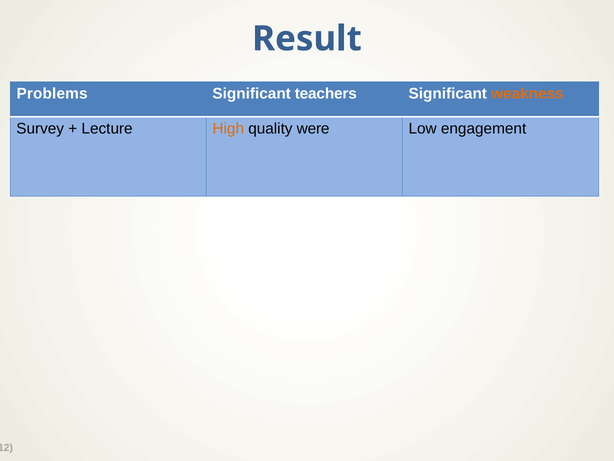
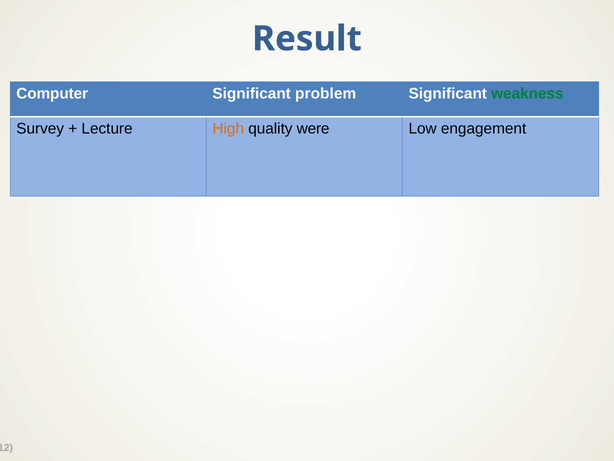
Problems: Problems -> Computer
teachers: teachers -> problem
weakness colour: orange -> green
